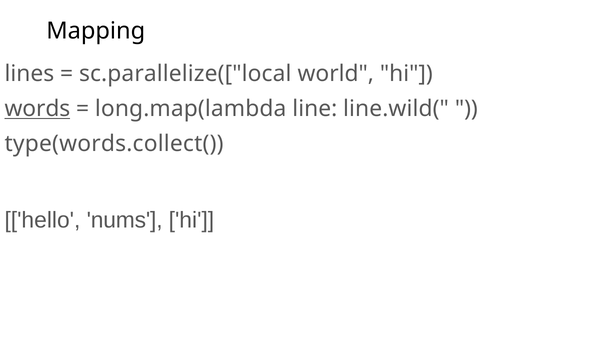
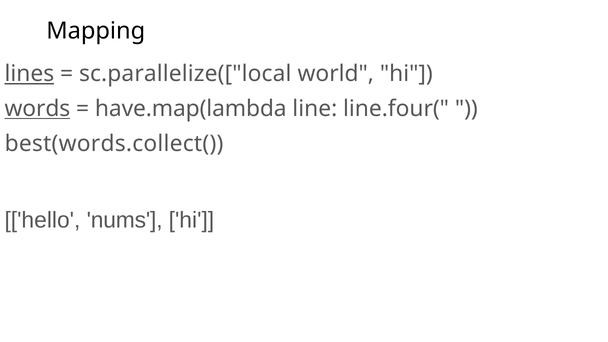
lines underline: none -> present
long.map(lambda: long.map(lambda -> have.map(lambda
line.wild(: line.wild( -> line.four(
type(words.collect(: type(words.collect( -> best(words.collect(
